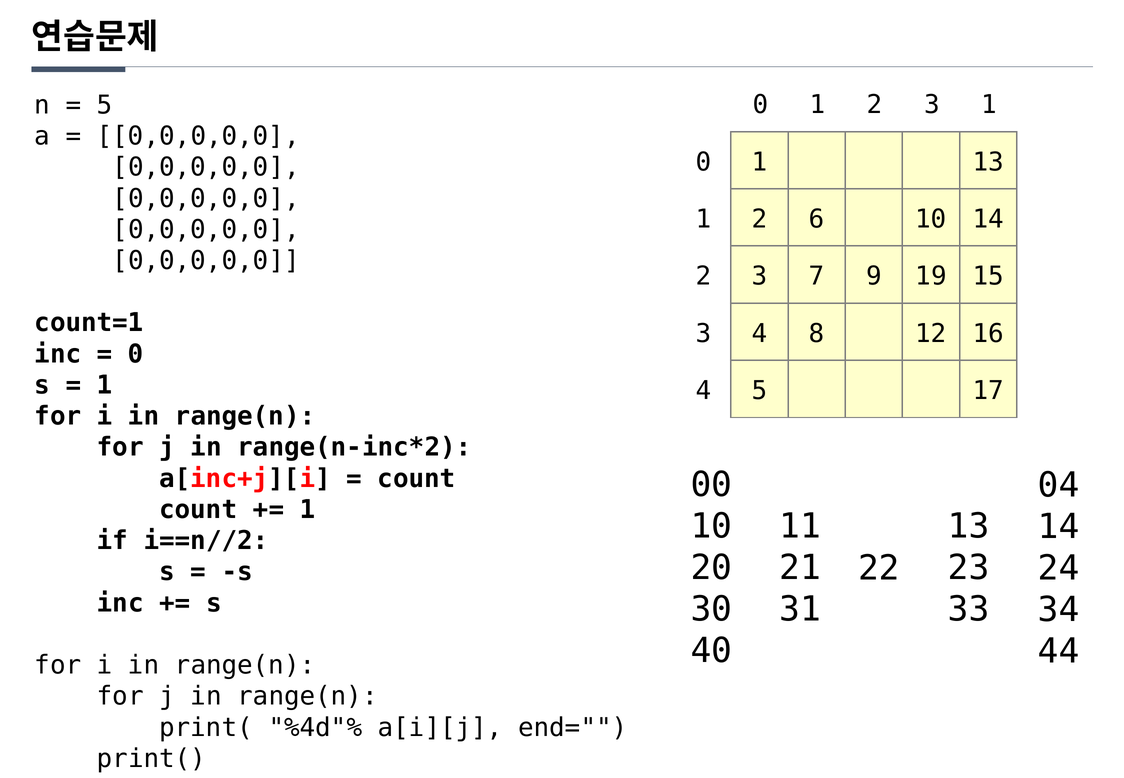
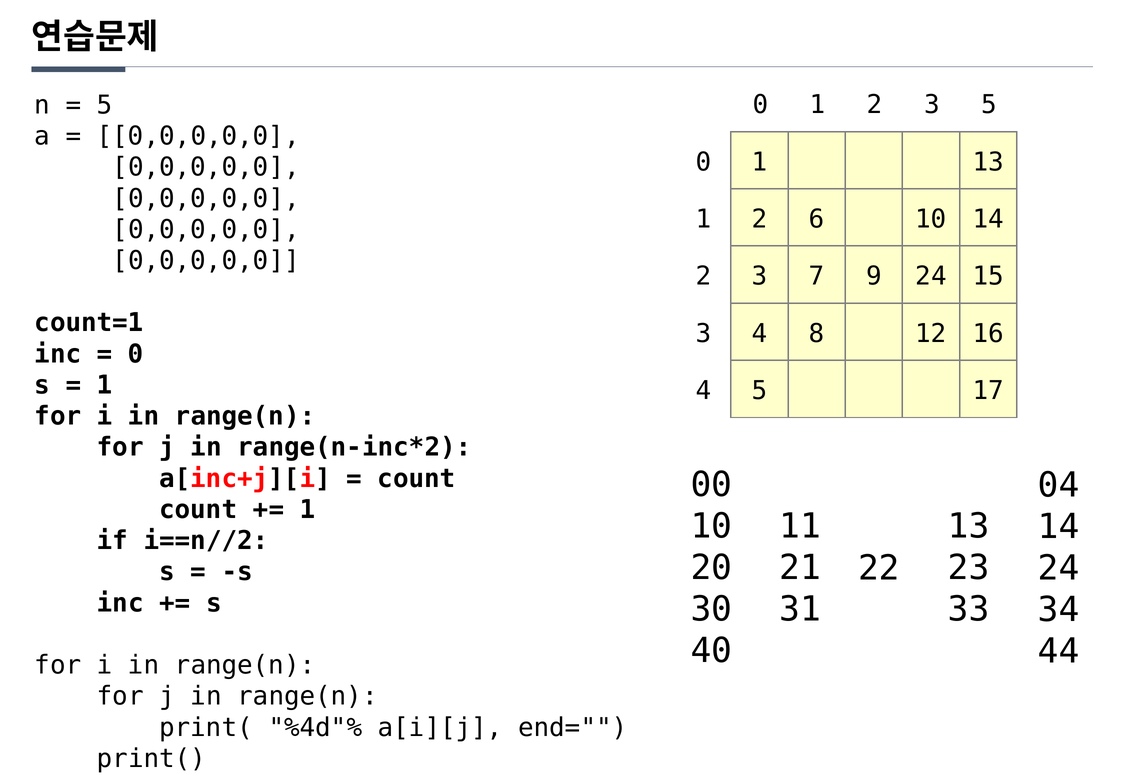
3 1: 1 -> 5
9 19: 19 -> 24
